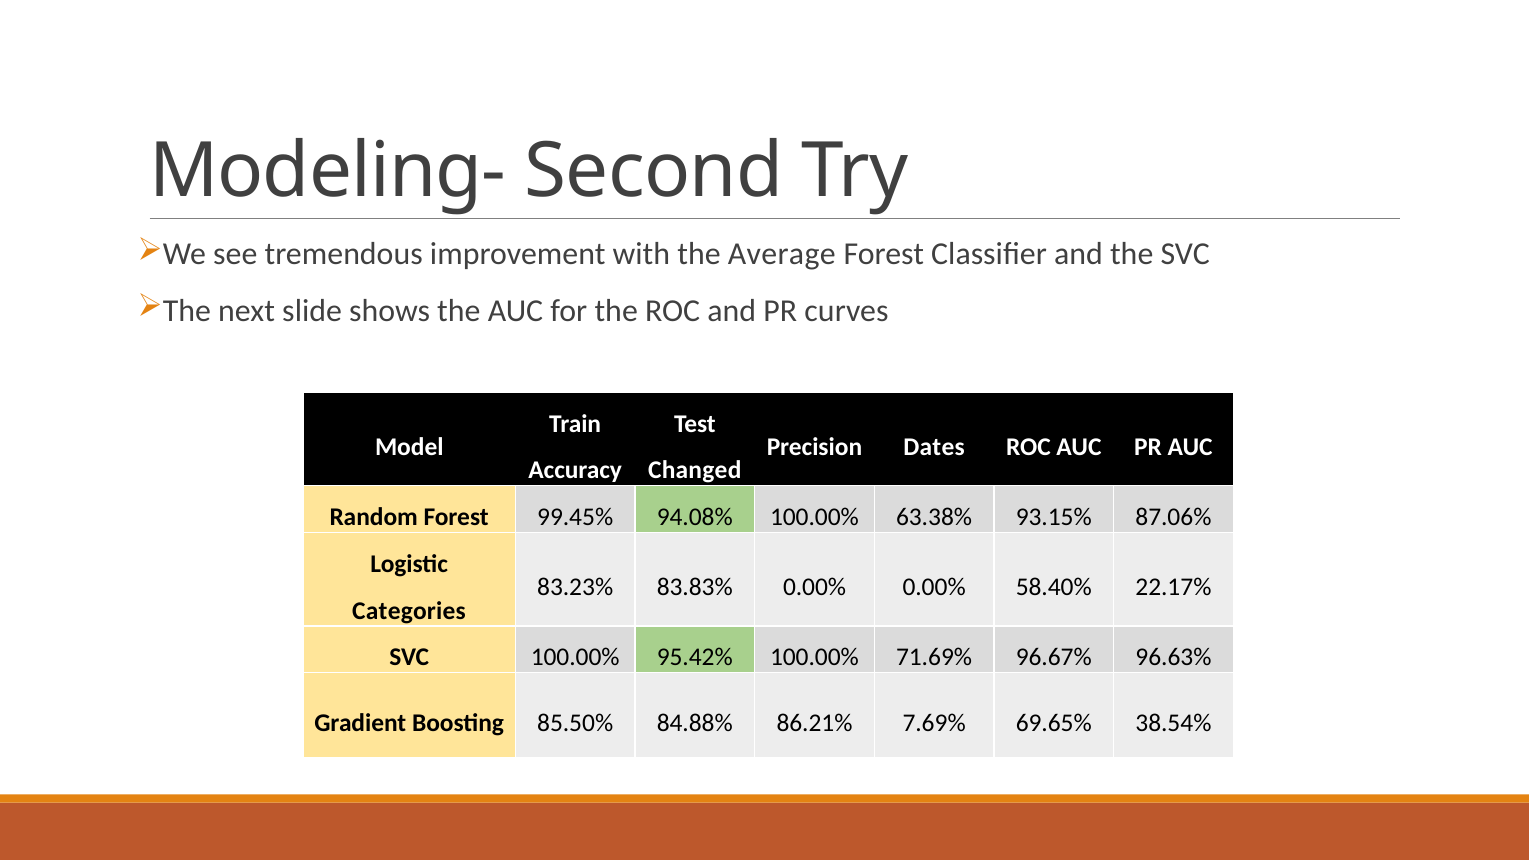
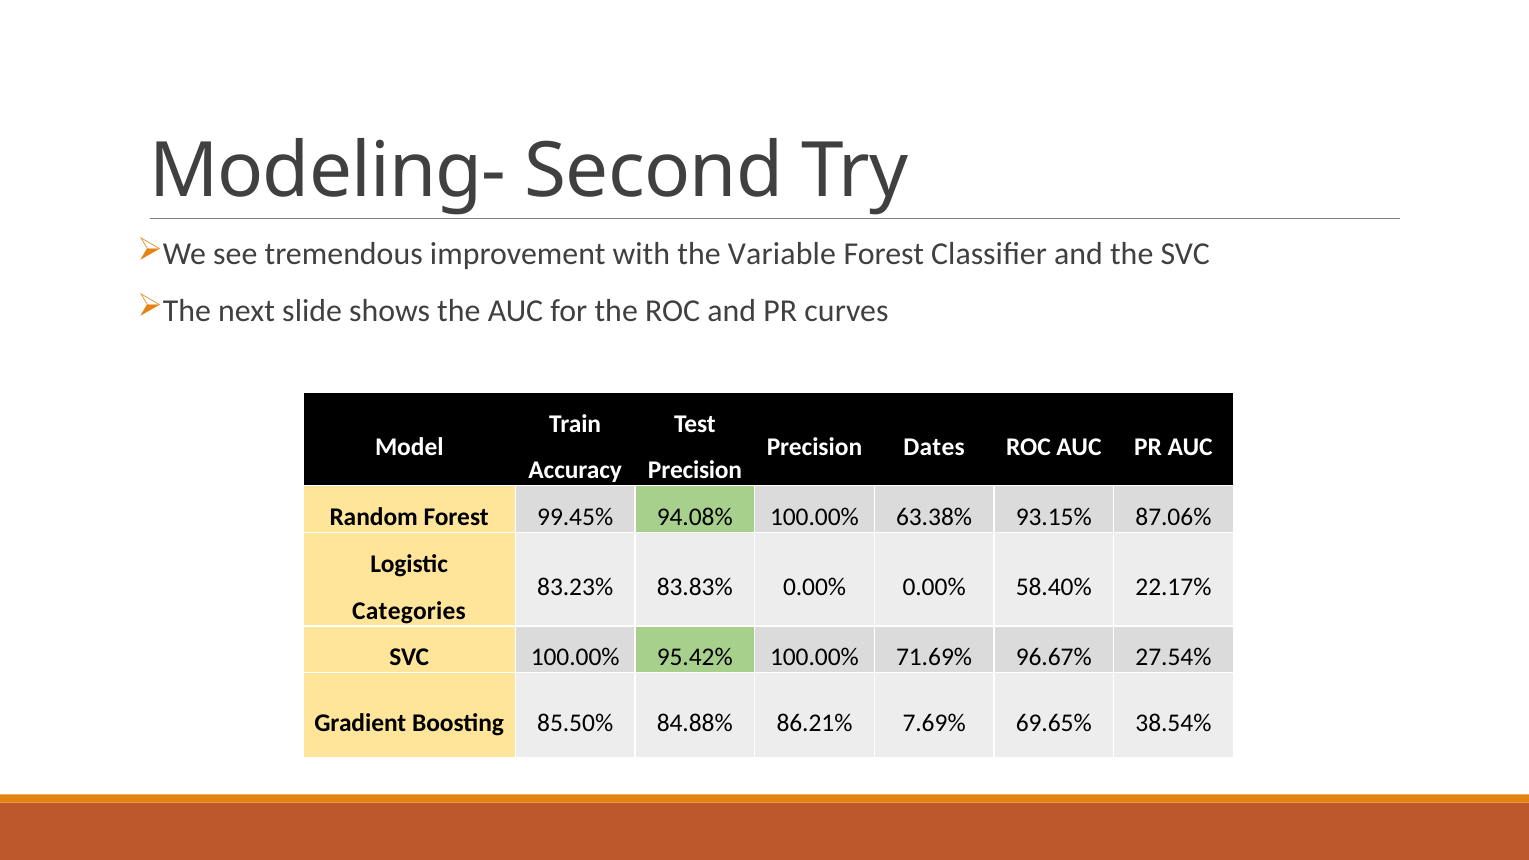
Average: Average -> Variable
Changed at (695, 470): Changed -> Precision
96.63%: 96.63% -> 27.54%
